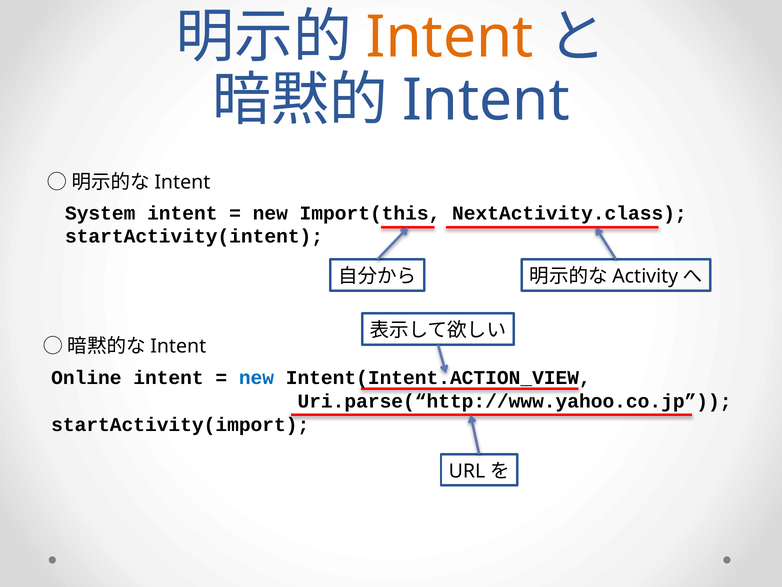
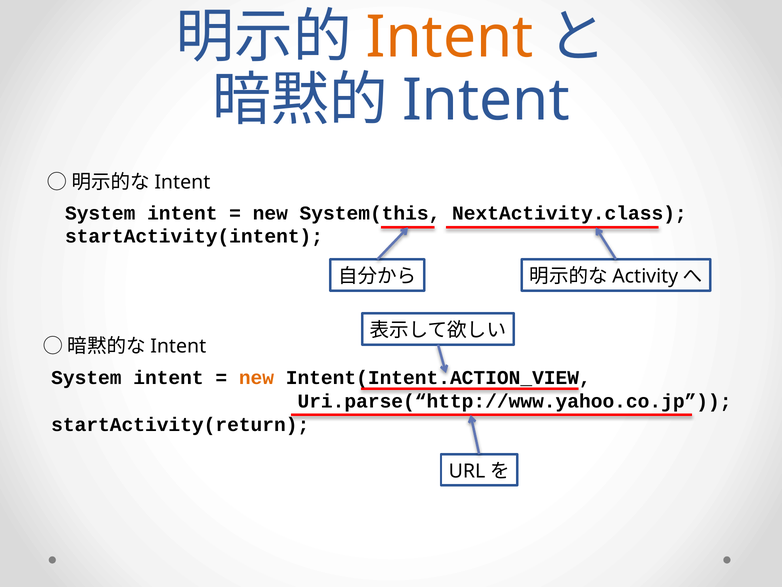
Import(this: Import(this -> System(this
Online at (86, 377): Online -> System
new at (256, 377) colour: blue -> orange
startActivity(import: startActivity(import -> startActivity(return
